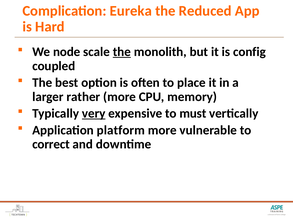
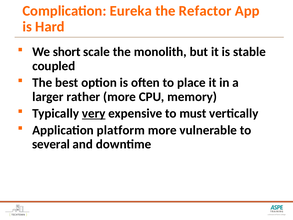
Reduced: Reduced -> Refactor
node: node -> short
the at (122, 52) underline: present -> none
config: config -> stable
correct: correct -> several
